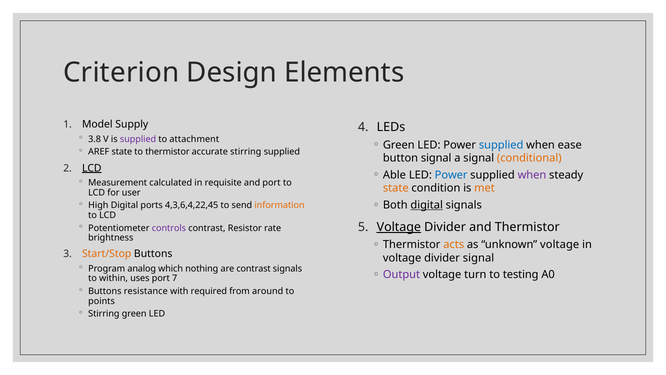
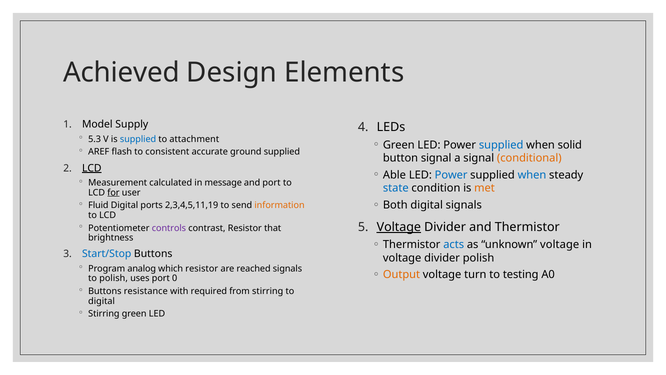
Criterion: Criterion -> Achieved
3.8: 3.8 -> 5.3
supplied at (138, 139) colour: purple -> blue
ease: ease -> solid
AREF state: state -> flash
to thermistor: thermistor -> consistent
accurate stirring: stirring -> ground
when at (532, 175) colour: purple -> blue
requisite: requisite -> message
state at (396, 188) colour: orange -> blue
for underline: none -> present
digital at (427, 205) underline: present -> none
High: High -> Fluid
4,3,6,4,22,45: 4,3,6,4,22,45 -> 2,3,4,5,11,19
rate: rate -> that
acts colour: orange -> blue
Start/Stop colour: orange -> blue
divider signal: signal -> polish
which nothing: nothing -> resistor
are contrast: contrast -> reached
Output colour: purple -> orange
to within: within -> polish
7: 7 -> 0
from around: around -> stirring
points at (102, 301): points -> digital
